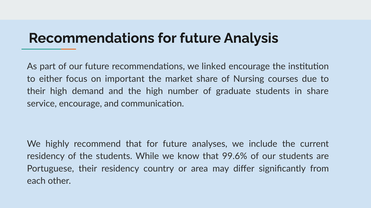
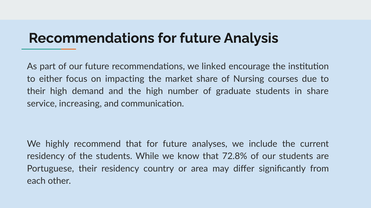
important: important -> impacting
service encourage: encourage -> increasing
99.6%: 99.6% -> 72.8%
